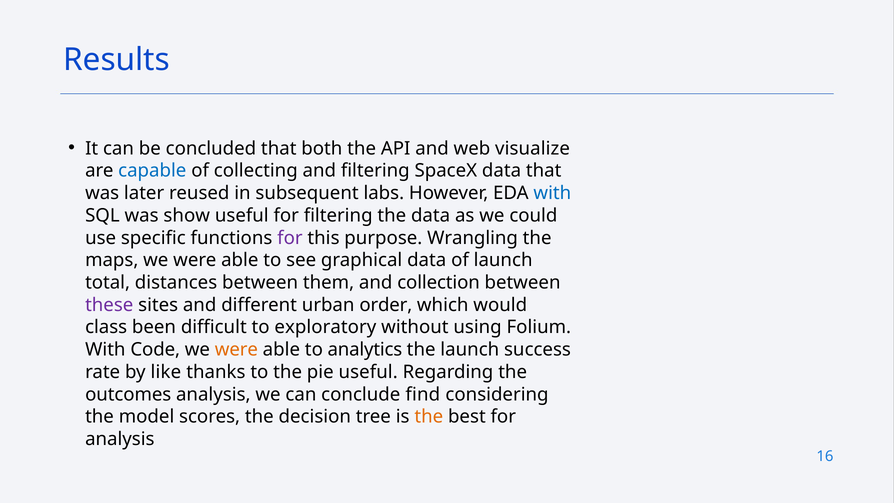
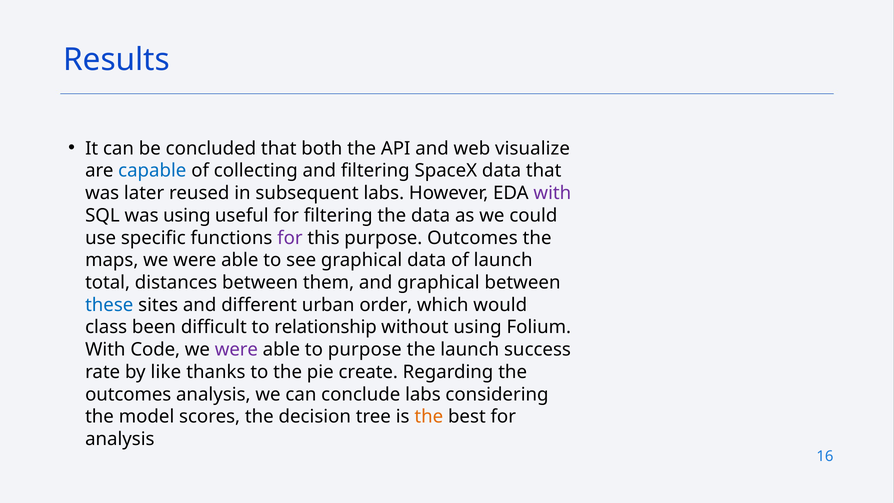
with at (552, 193) colour: blue -> purple
was show: show -> using
purpose Wrangling: Wrangling -> Outcomes
and collection: collection -> graphical
these colour: purple -> blue
exploratory: exploratory -> relationship
were at (236, 350) colour: orange -> purple
to analytics: analytics -> purpose
pie useful: useful -> create
conclude find: find -> labs
